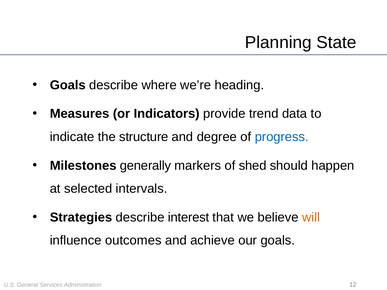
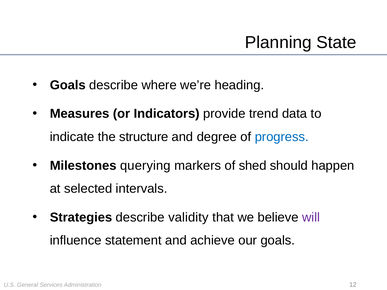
generally: generally -> querying
interest: interest -> validity
will colour: orange -> purple
outcomes: outcomes -> statement
